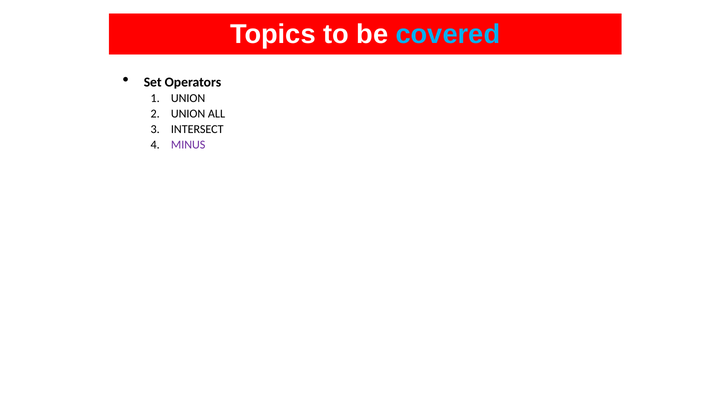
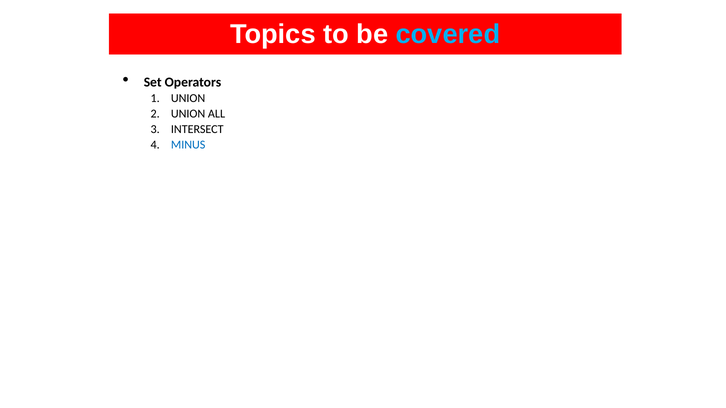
MINUS colour: purple -> blue
